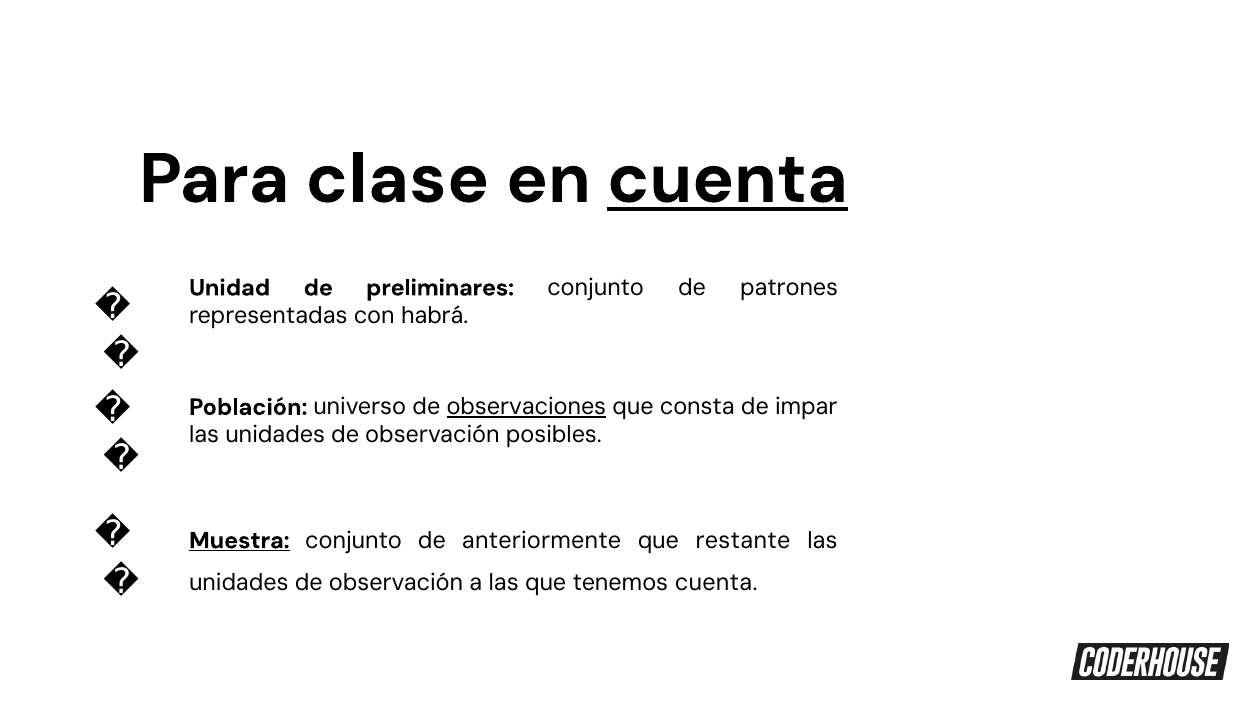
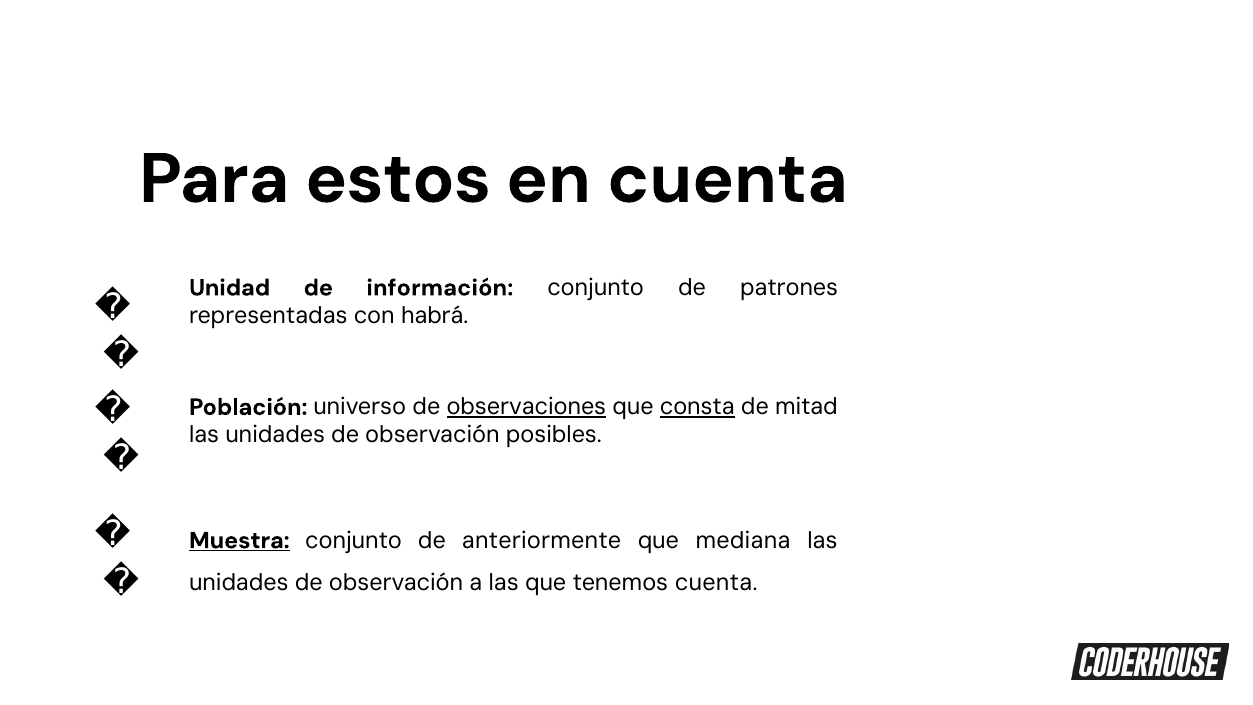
clase: clase -> estos
cuenta at (727, 179) underline: present -> none
preliminares: preliminares -> información
consta underline: none -> present
impar: impar -> mitad
restante: restante -> mediana
